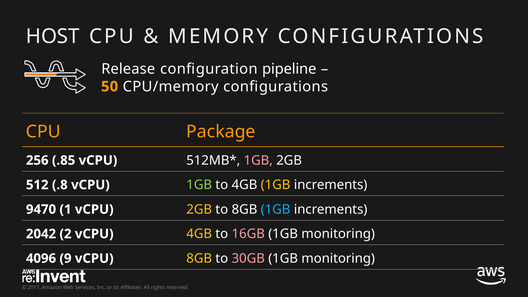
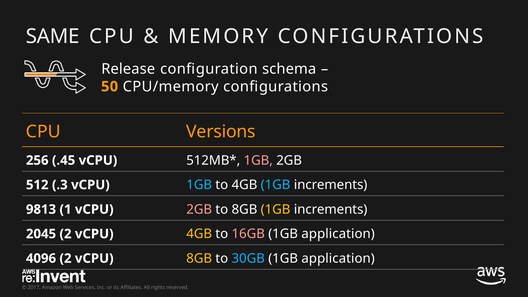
HOST: HOST -> SAME
pipeline: pipeline -> schema
Package: Package -> Versions
.85: .85 -> .45
.8: .8 -> .3
1GB at (199, 185) colour: light green -> light blue
1GB at (276, 185) colour: yellow -> light blue
9470: 9470 -> 9813
2GB at (199, 209) colour: yellow -> pink
1GB at (276, 209) colour: light blue -> yellow
2042: 2042 -> 2045
monitoring at (338, 234): monitoring -> application
4096 9: 9 -> 2
30GB colour: pink -> light blue
monitoring at (338, 258): monitoring -> application
